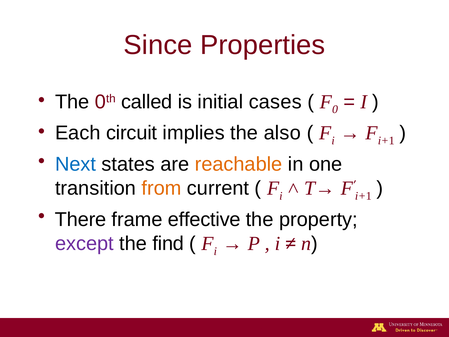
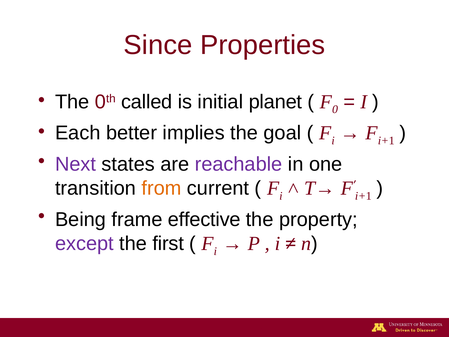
cases: cases -> planet
circuit: circuit -> better
also: also -> goal
Next colour: blue -> purple
reachable colour: orange -> purple
There: There -> Being
find: find -> first
